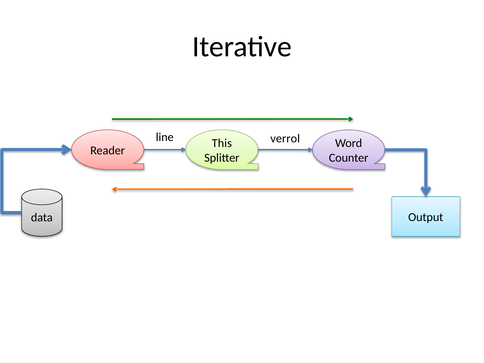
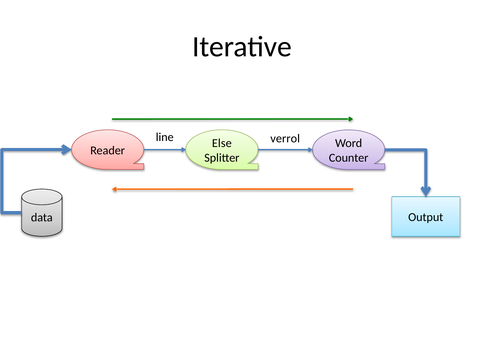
This: This -> Else
